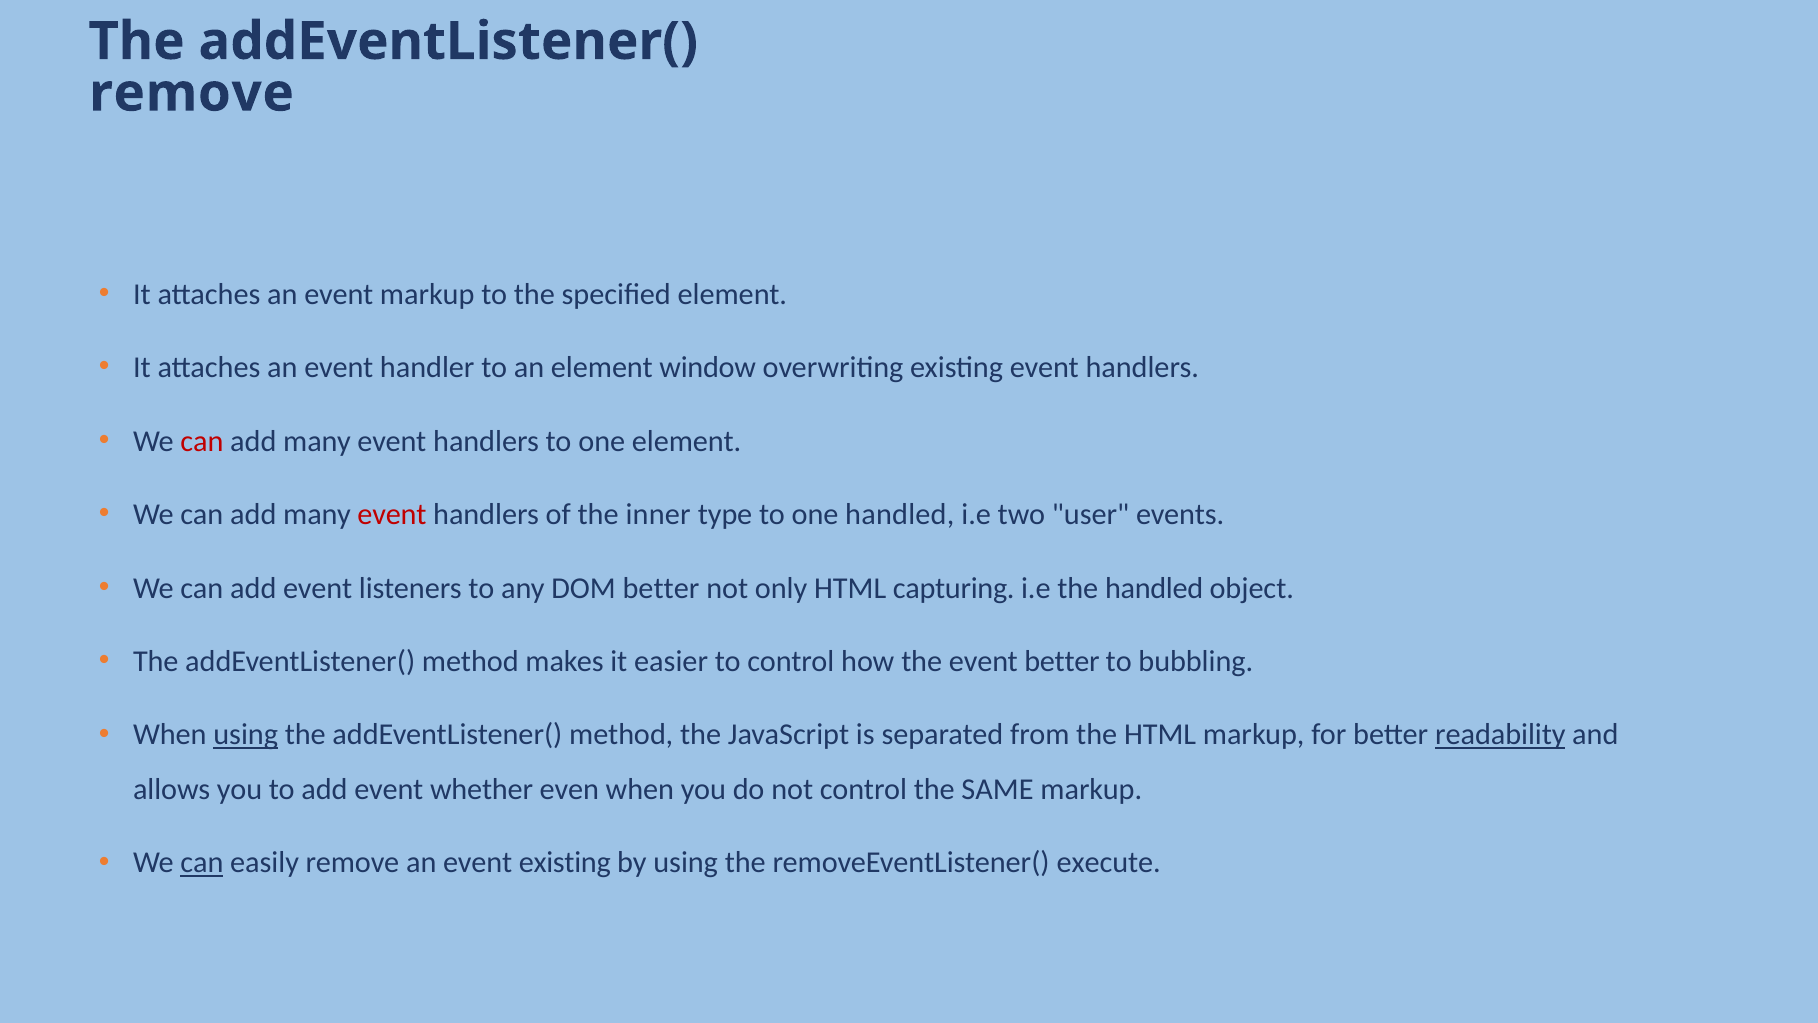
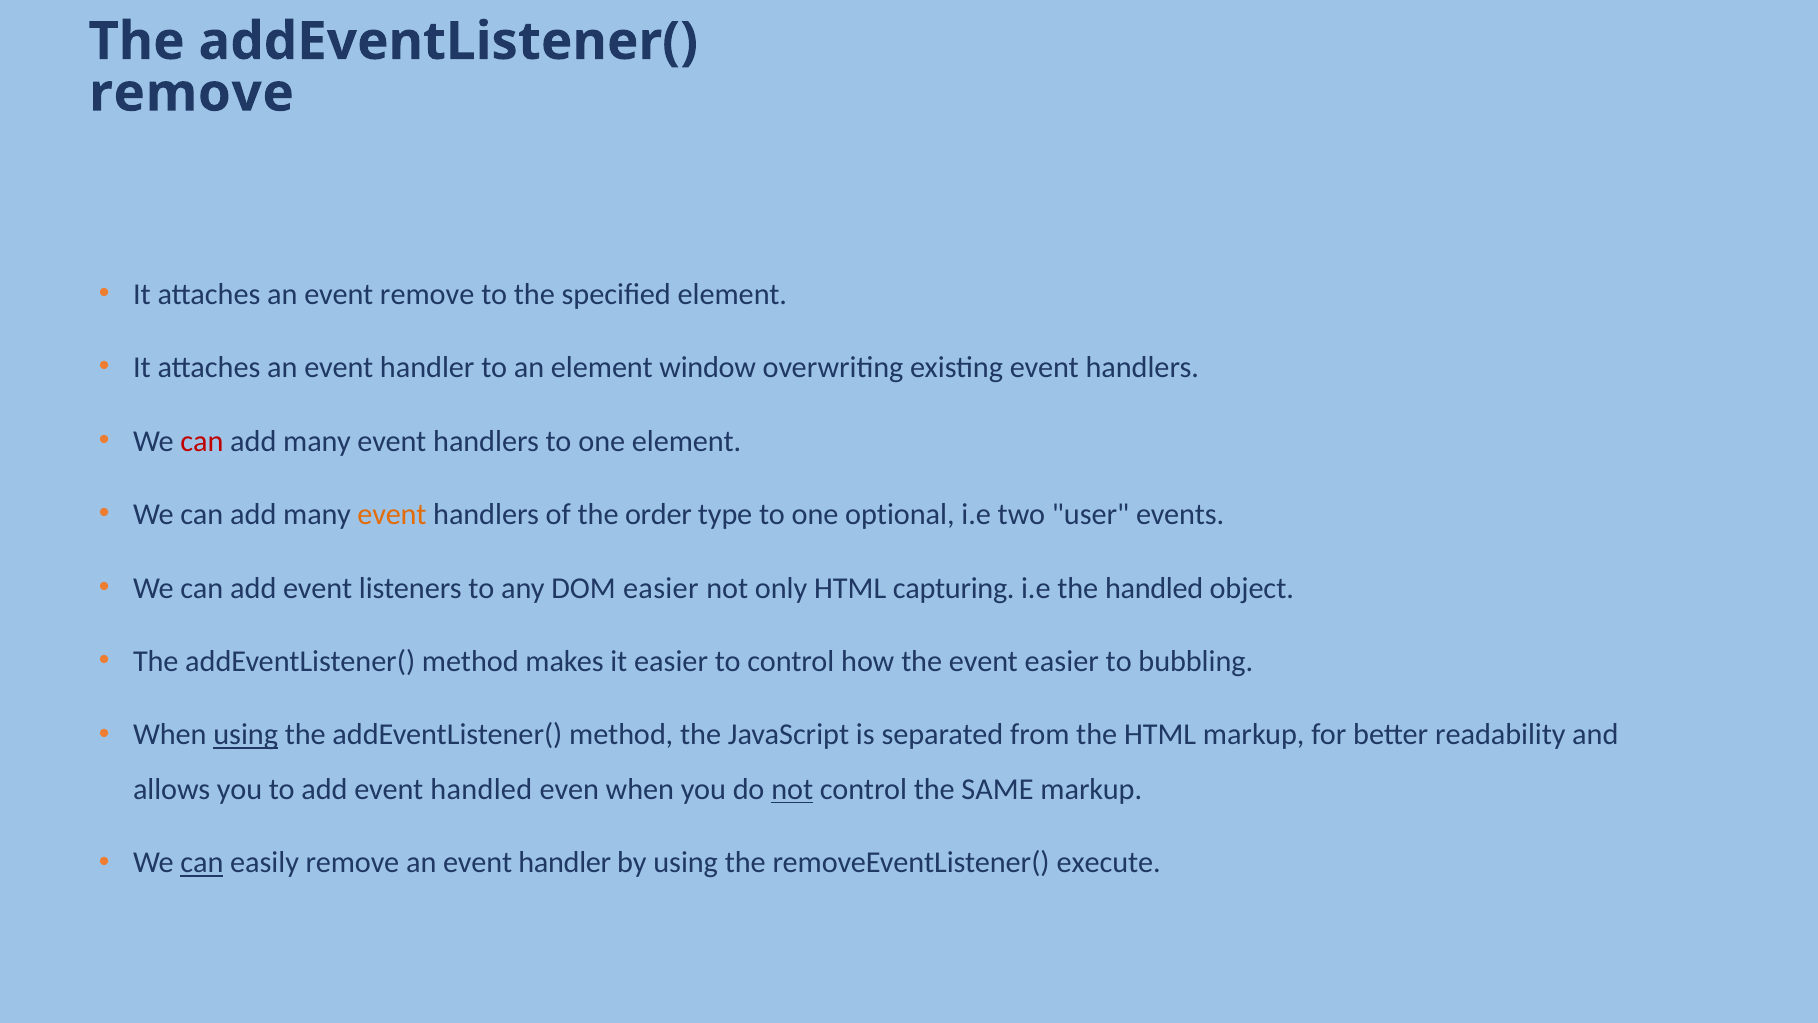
event markup: markup -> remove
event at (392, 514) colour: red -> orange
inner: inner -> order
one handled: handled -> optional
DOM better: better -> easier
event better: better -> easier
readability underline: present -> none
event whether: whether -> handled
not at (792, 789) underline: none -> present
remove an event existing: existing -> handler
